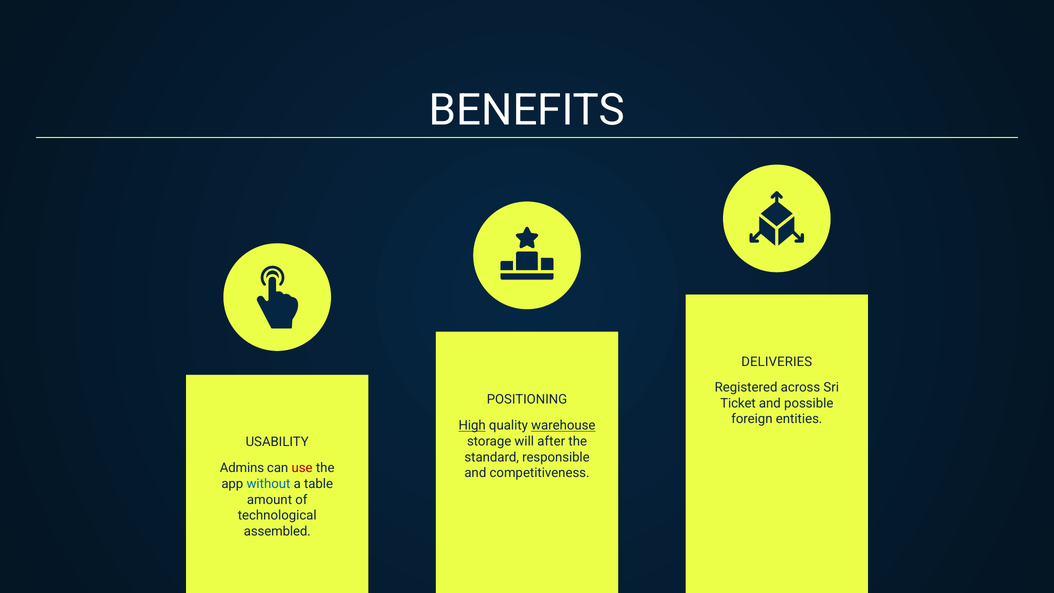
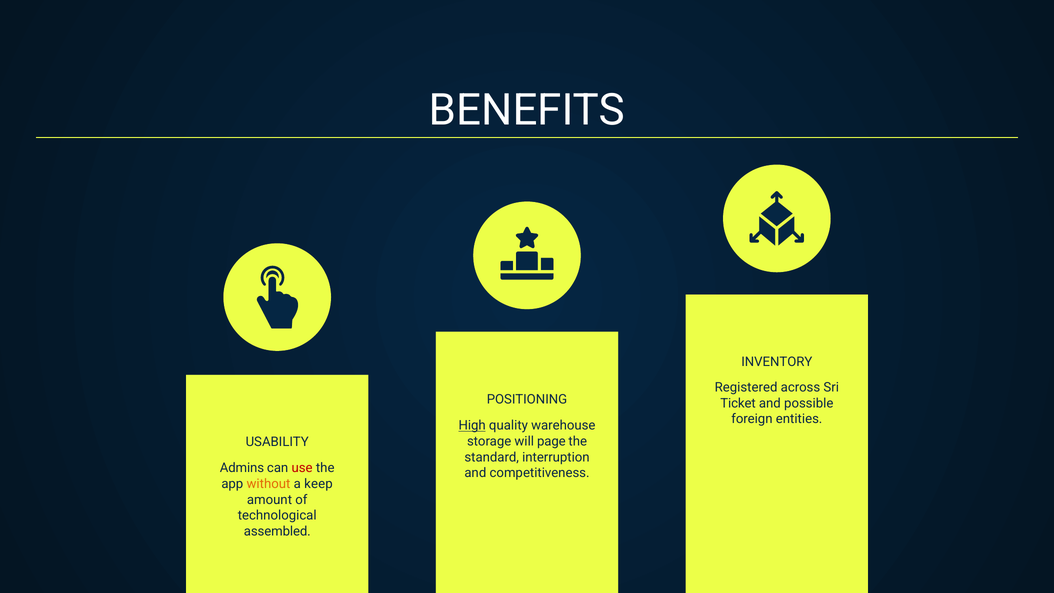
DELIVERIES: DELIVERIES -> INVENTORY
warehouse underline: present -> none
after: after -> page
responsible: responsible -> interruption
without colour: blue -> orange
table: table -> keep
